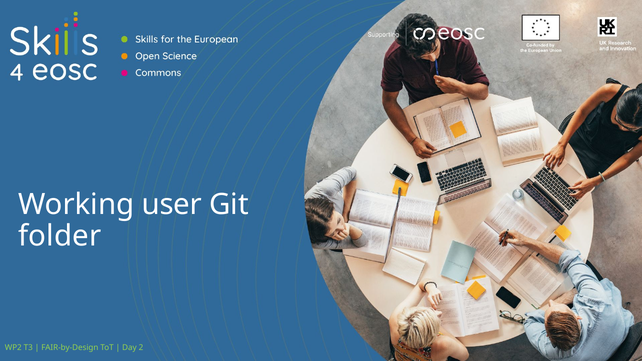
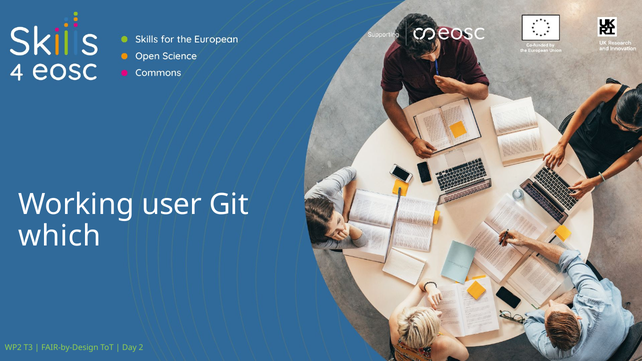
folder: folder -> which
